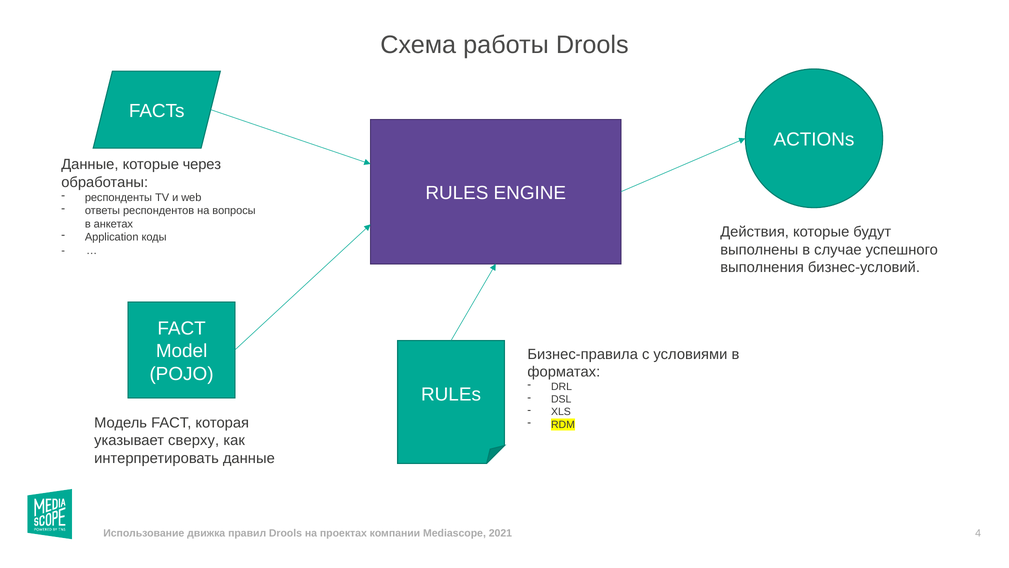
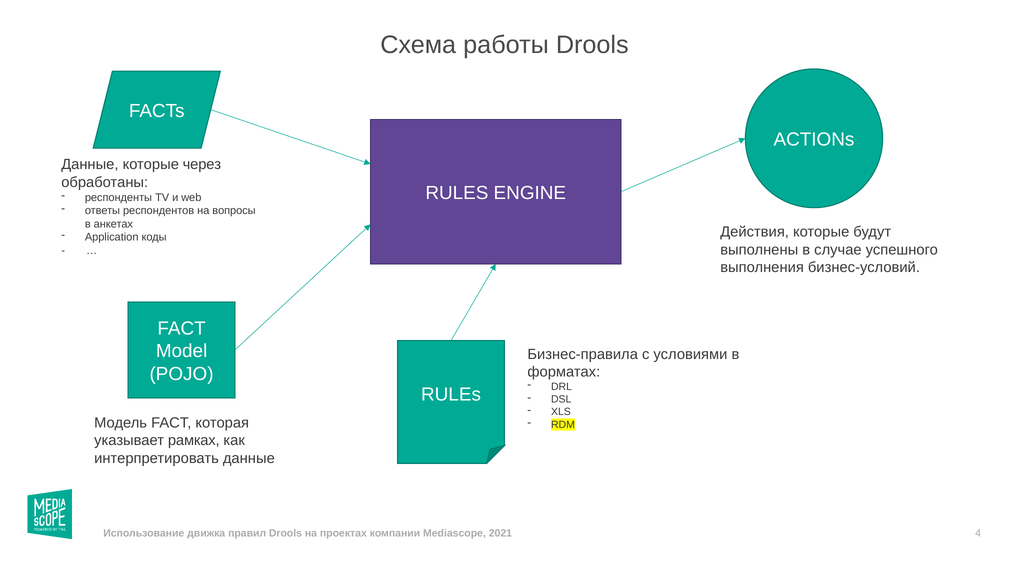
сверху: сверху -> рамках
